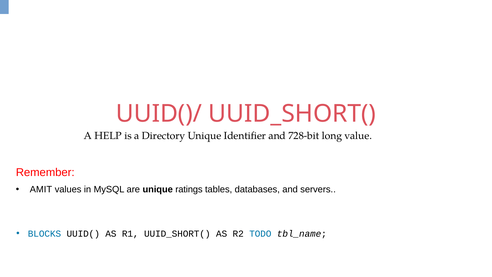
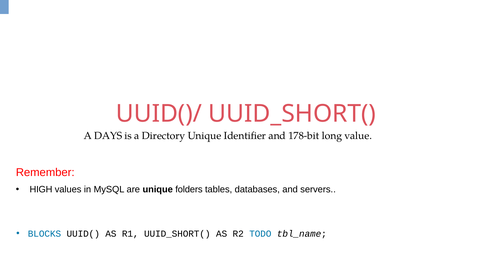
HELP: HELP -> DAYS
728-bit: 728-bit -> 178-bit
AMIT: AMIT -> HIGH
ratings: ratings -> folders
